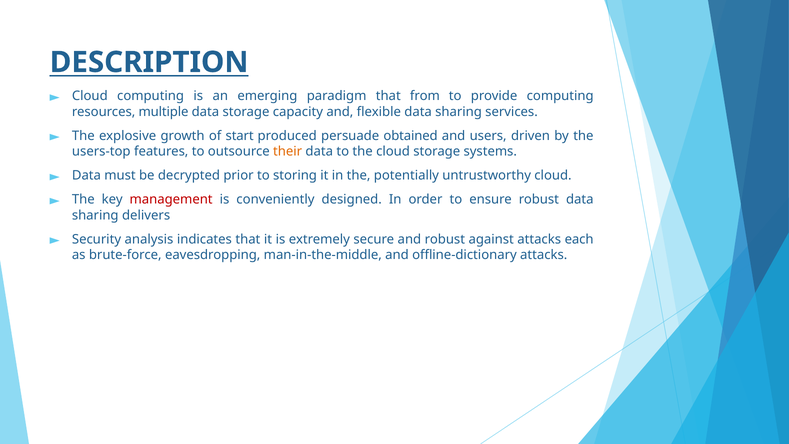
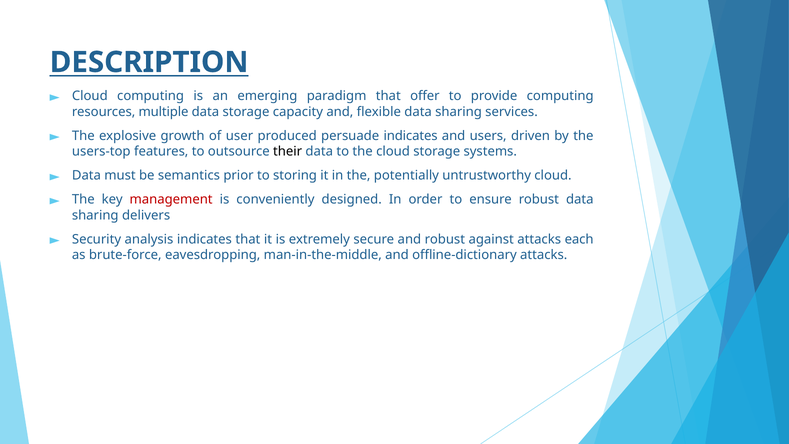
from: from -> offer
start: start -> user
persuade obtained: obtained -> indicates
their colour: orange -> black
decrypted: decrypted -> semantics
